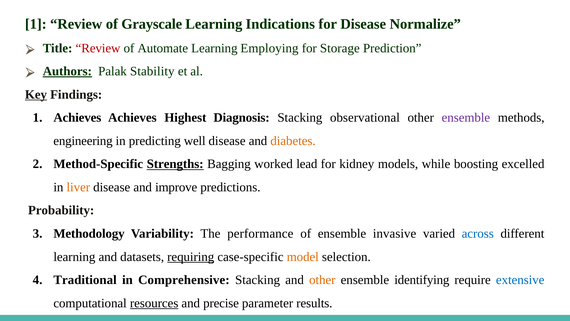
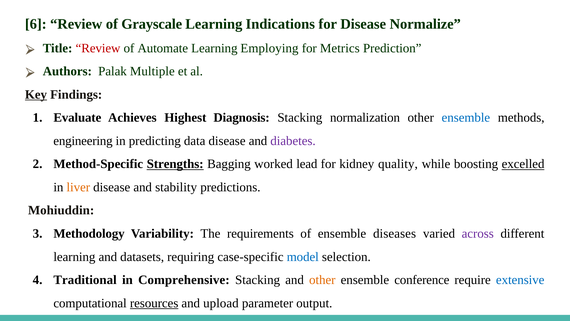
1 at (36, 24): 1 -> 6
Storage: Storage -> Metrics
Authors underline: present -> none
Stability: Stability -> Multiple
Achieves at (77, 118): Achieves -> Evaluate
observational: observational -> normalization
ensemble at (466, 118) colour: purple -> blue
well: well -> data
diabetes colour: orange -> purple
models: models -> quality
excelled underline: none -> present
improve: improve -> stability
Probability: Probability -> Mohiuddin
performance: performance -> requirements
invasive: invasive -> diseases
across colour: blue -> purple
requiring underline: present -> none
model colour: orange -> blue
identifying: identifying -> conference
precise: precise -> upload
results: results -> output
